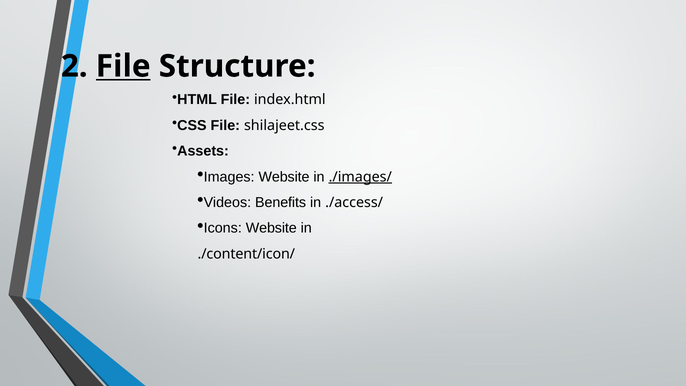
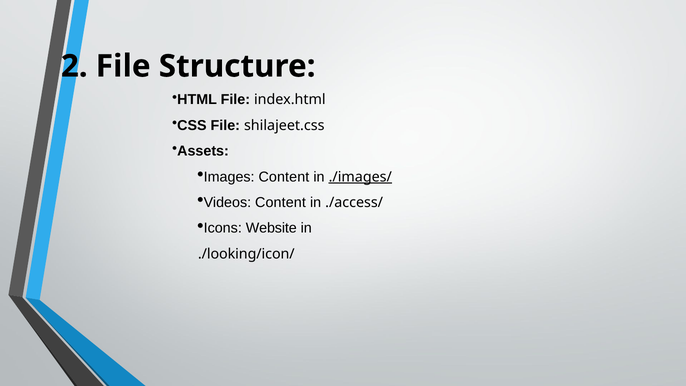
File at (123, 66) underline: present -> none
Website at (284, 177): Website -> Content
Benefits at (281, 202): Benefits -> Content
./content/icon/: ./content/icon/ -> ./looking/icon/
